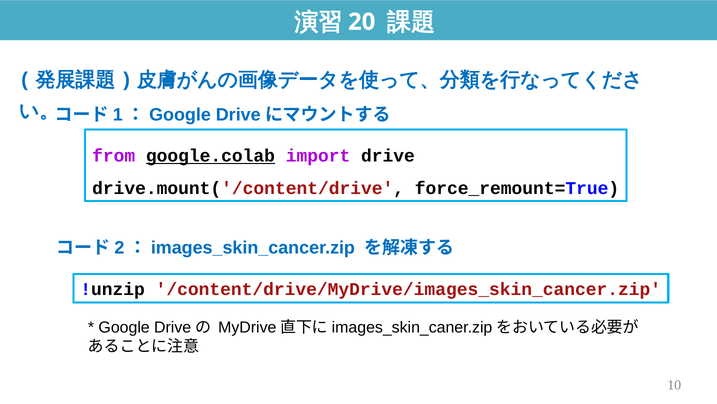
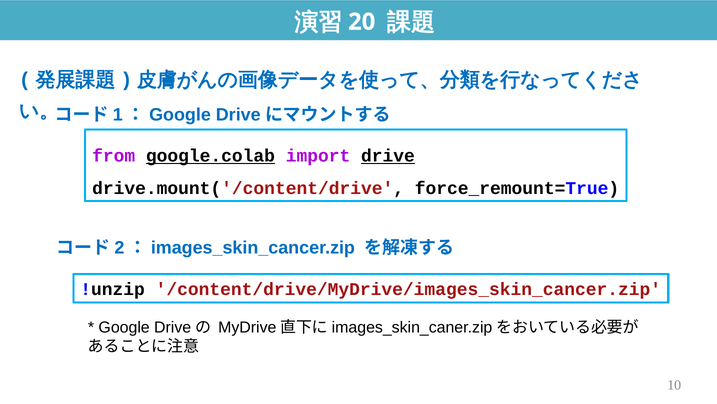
drive underline: none -> present
